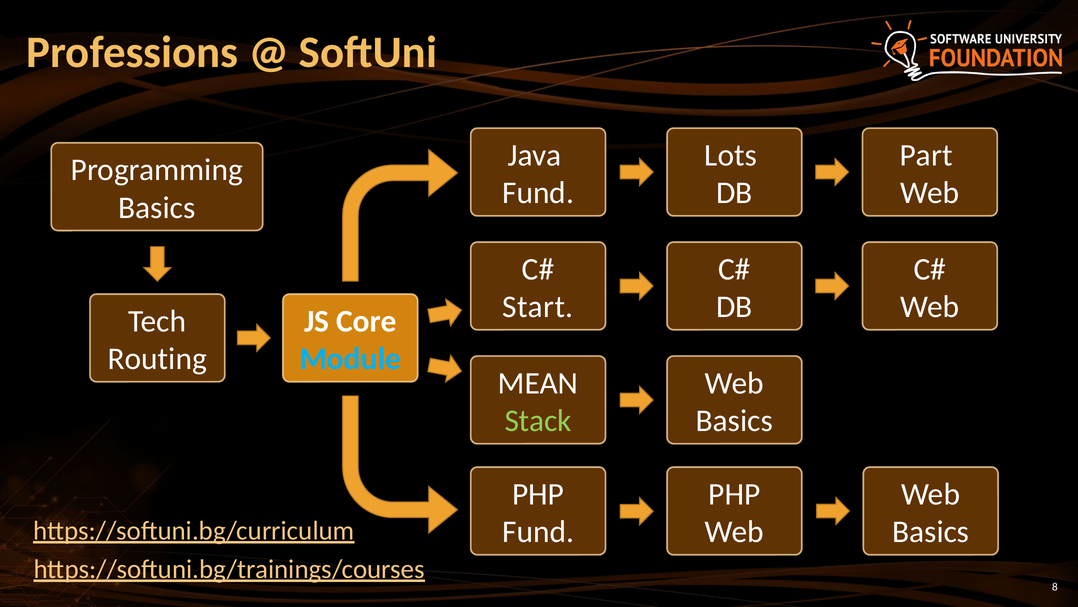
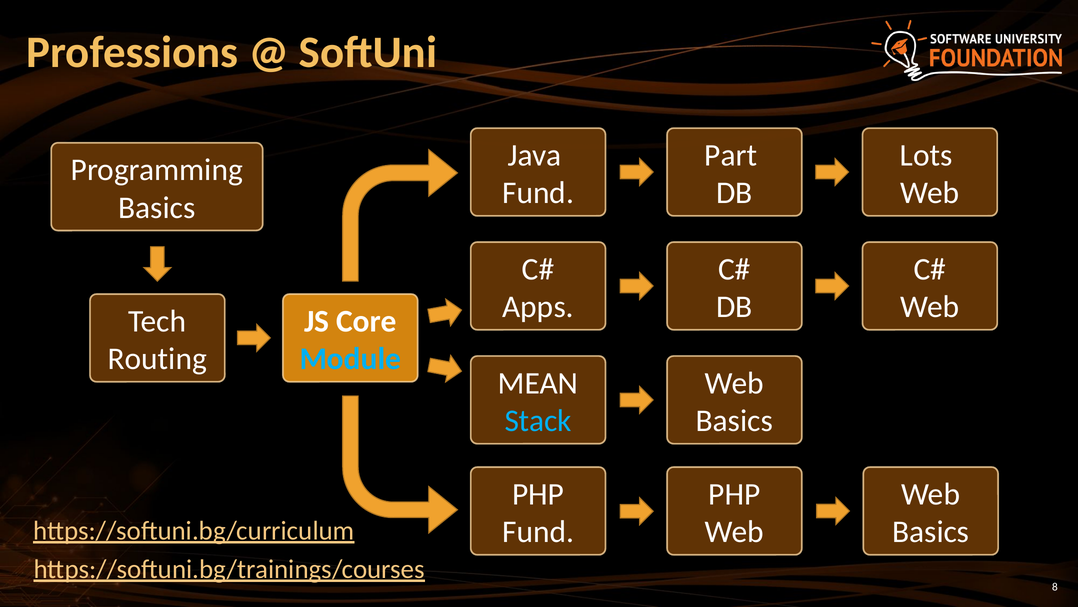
Lots: Lots -> Part
Part: Part -> Lots
Start: Start -> Apps
Stack colour: light green -> light blue
